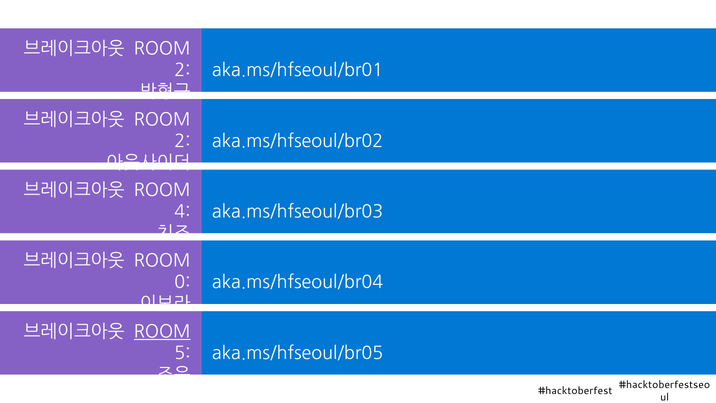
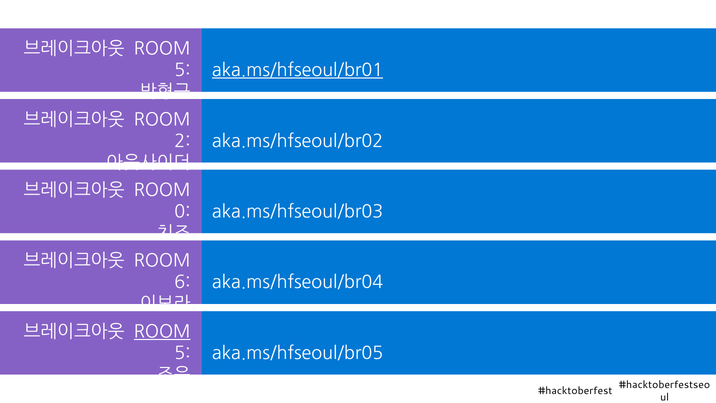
2 at (182, 70): 2 -> 5
aka.ms/hfseoul/br01 underline: none -> present
4: 4 -> 0
0: 0 -> 6
